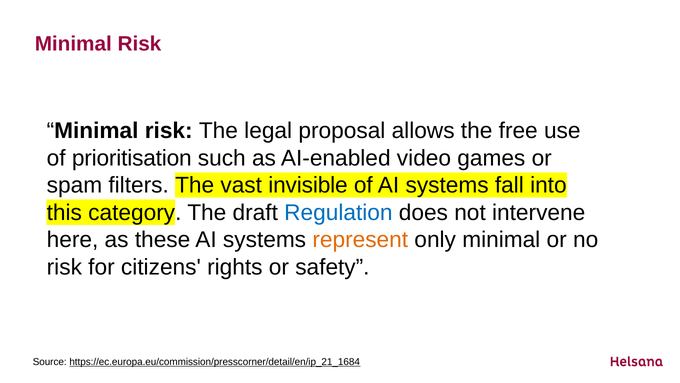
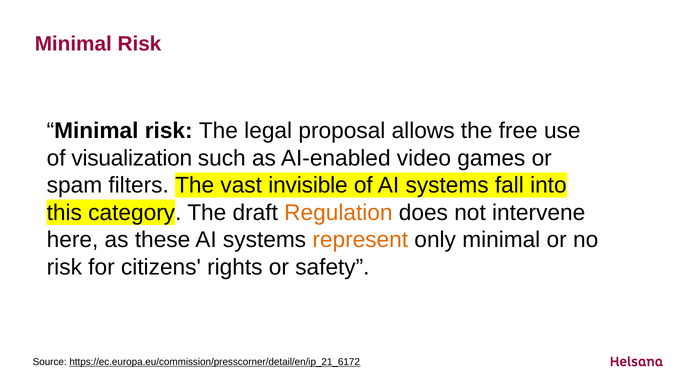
prioritisation: prioritisation -> visualization
Regulation colour: blue -> orange
https://ec.europa.eu/commission/presscorner/detail/en/ip_21_1684: https://ec.europa.eu/commission/presscorner/detail/en/ip_21_1684 -> https://ec.europa.eu/commission/presscorner/detail/en/ip_21_6172
